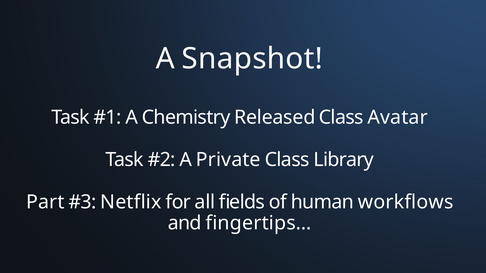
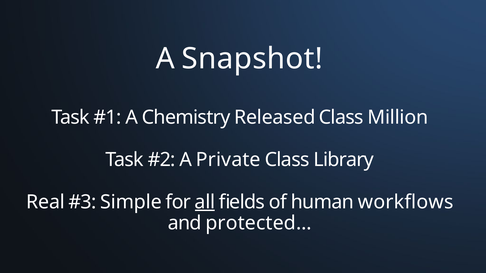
Avatar: Avatar -> Million
Part: Part -> Real
Netflix: Netflix -> Simple
all underline: none -> present
fingertips…: fingertips… -> protected…
